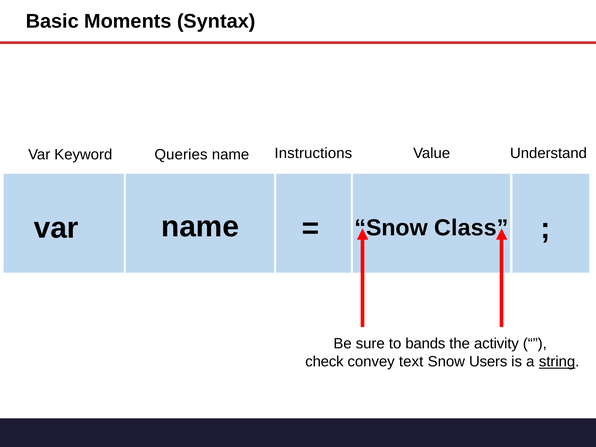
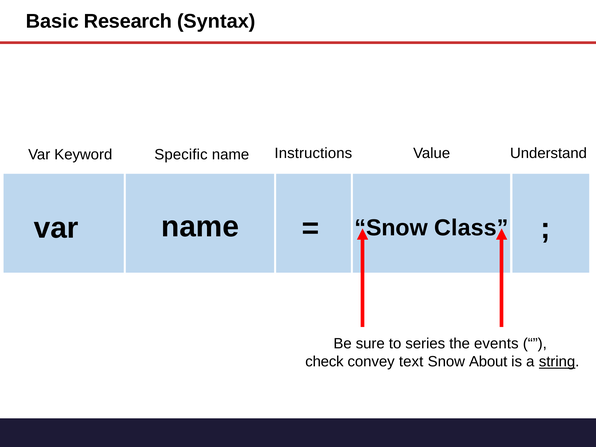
Moments: Moments -> Research
Queries: Queries -> Specific
bands: bands -> series
activity: activity -> events
Users: Users -> About
